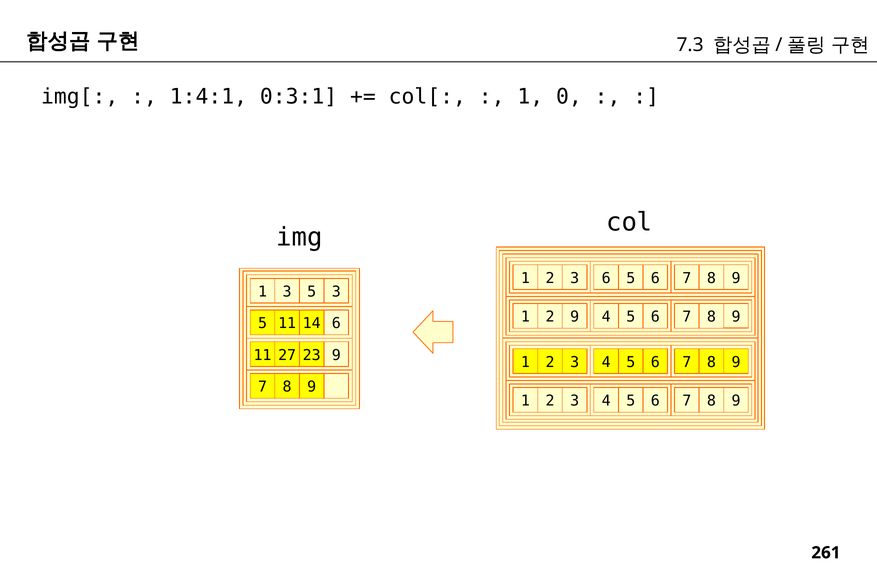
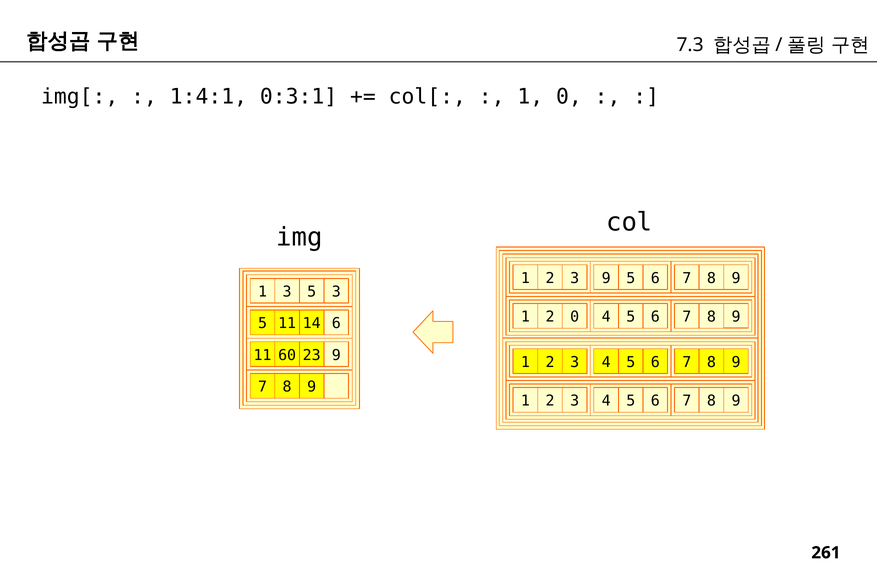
3 6: 6 -> 9
2 9: 9 -> 0
27: 27 -> 60
